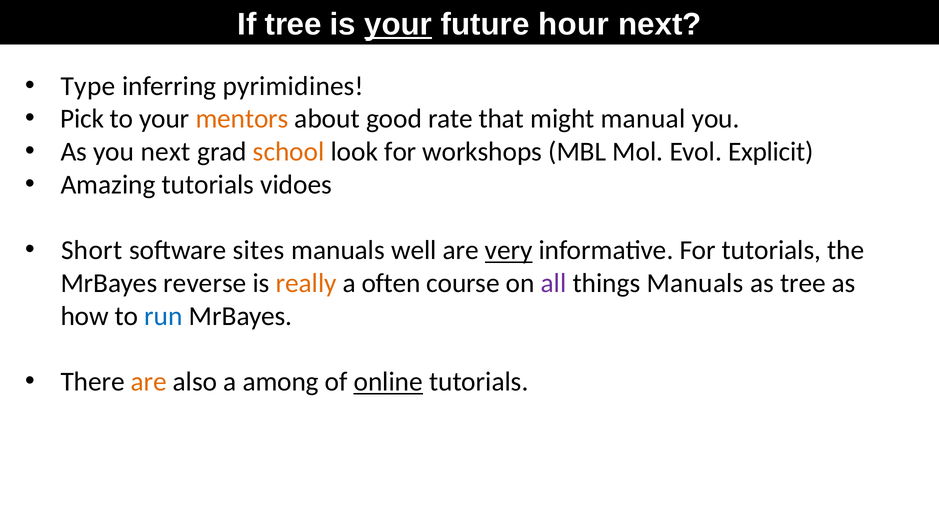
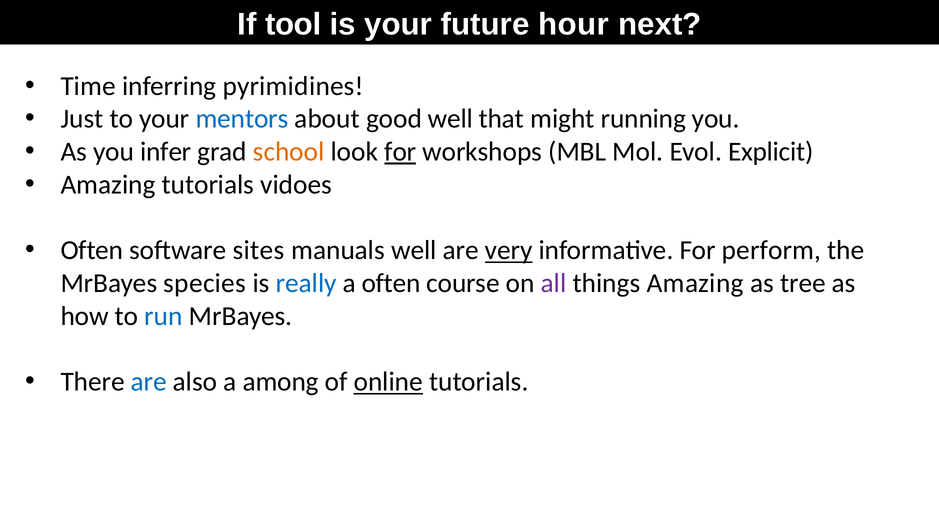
If tree: tree -> tool
your at (398, 24) underline: present -> none
Type: Type -> Time
Pick: Pick -> Just
mentors colour: orange -> blue
good rate: rate -> well
manual: manual -> running
you next: next -> infer
for at (400, 152) underline: none -> present
Short at (92, 250): Short -> Often
For tutorials: tutorials -> perform
reverse: reverse -> species
really colour: orange -> blue
things Manuals: Manuals -> Amazing
are at (149, 382) colour: orange -> blue
